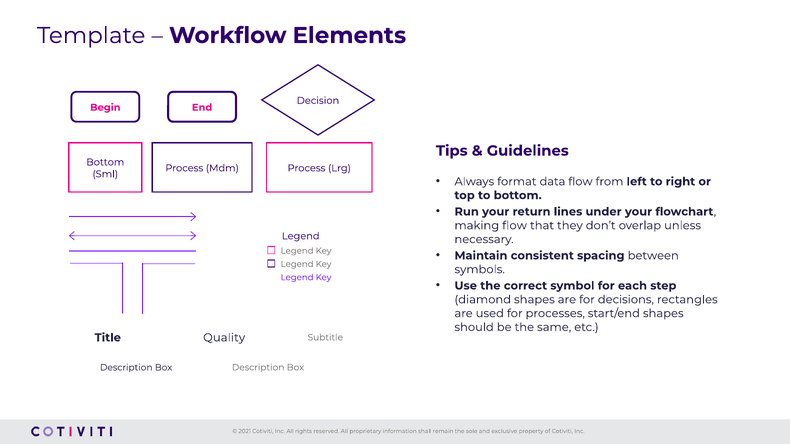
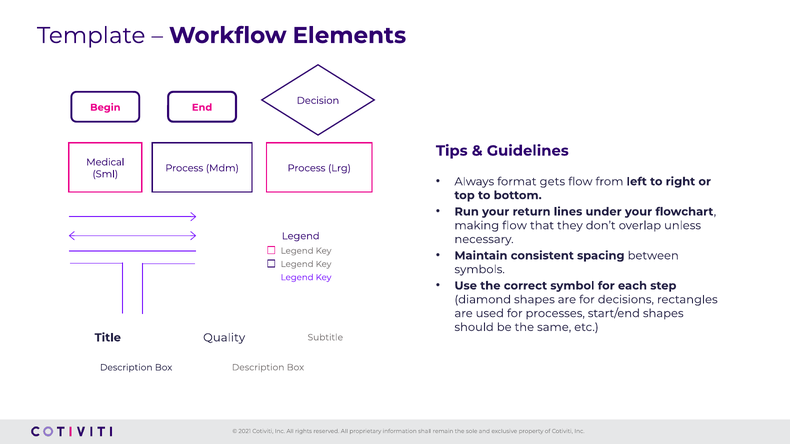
Bottom at (105, 162): Bottom -> Medical
data: data -> gets
